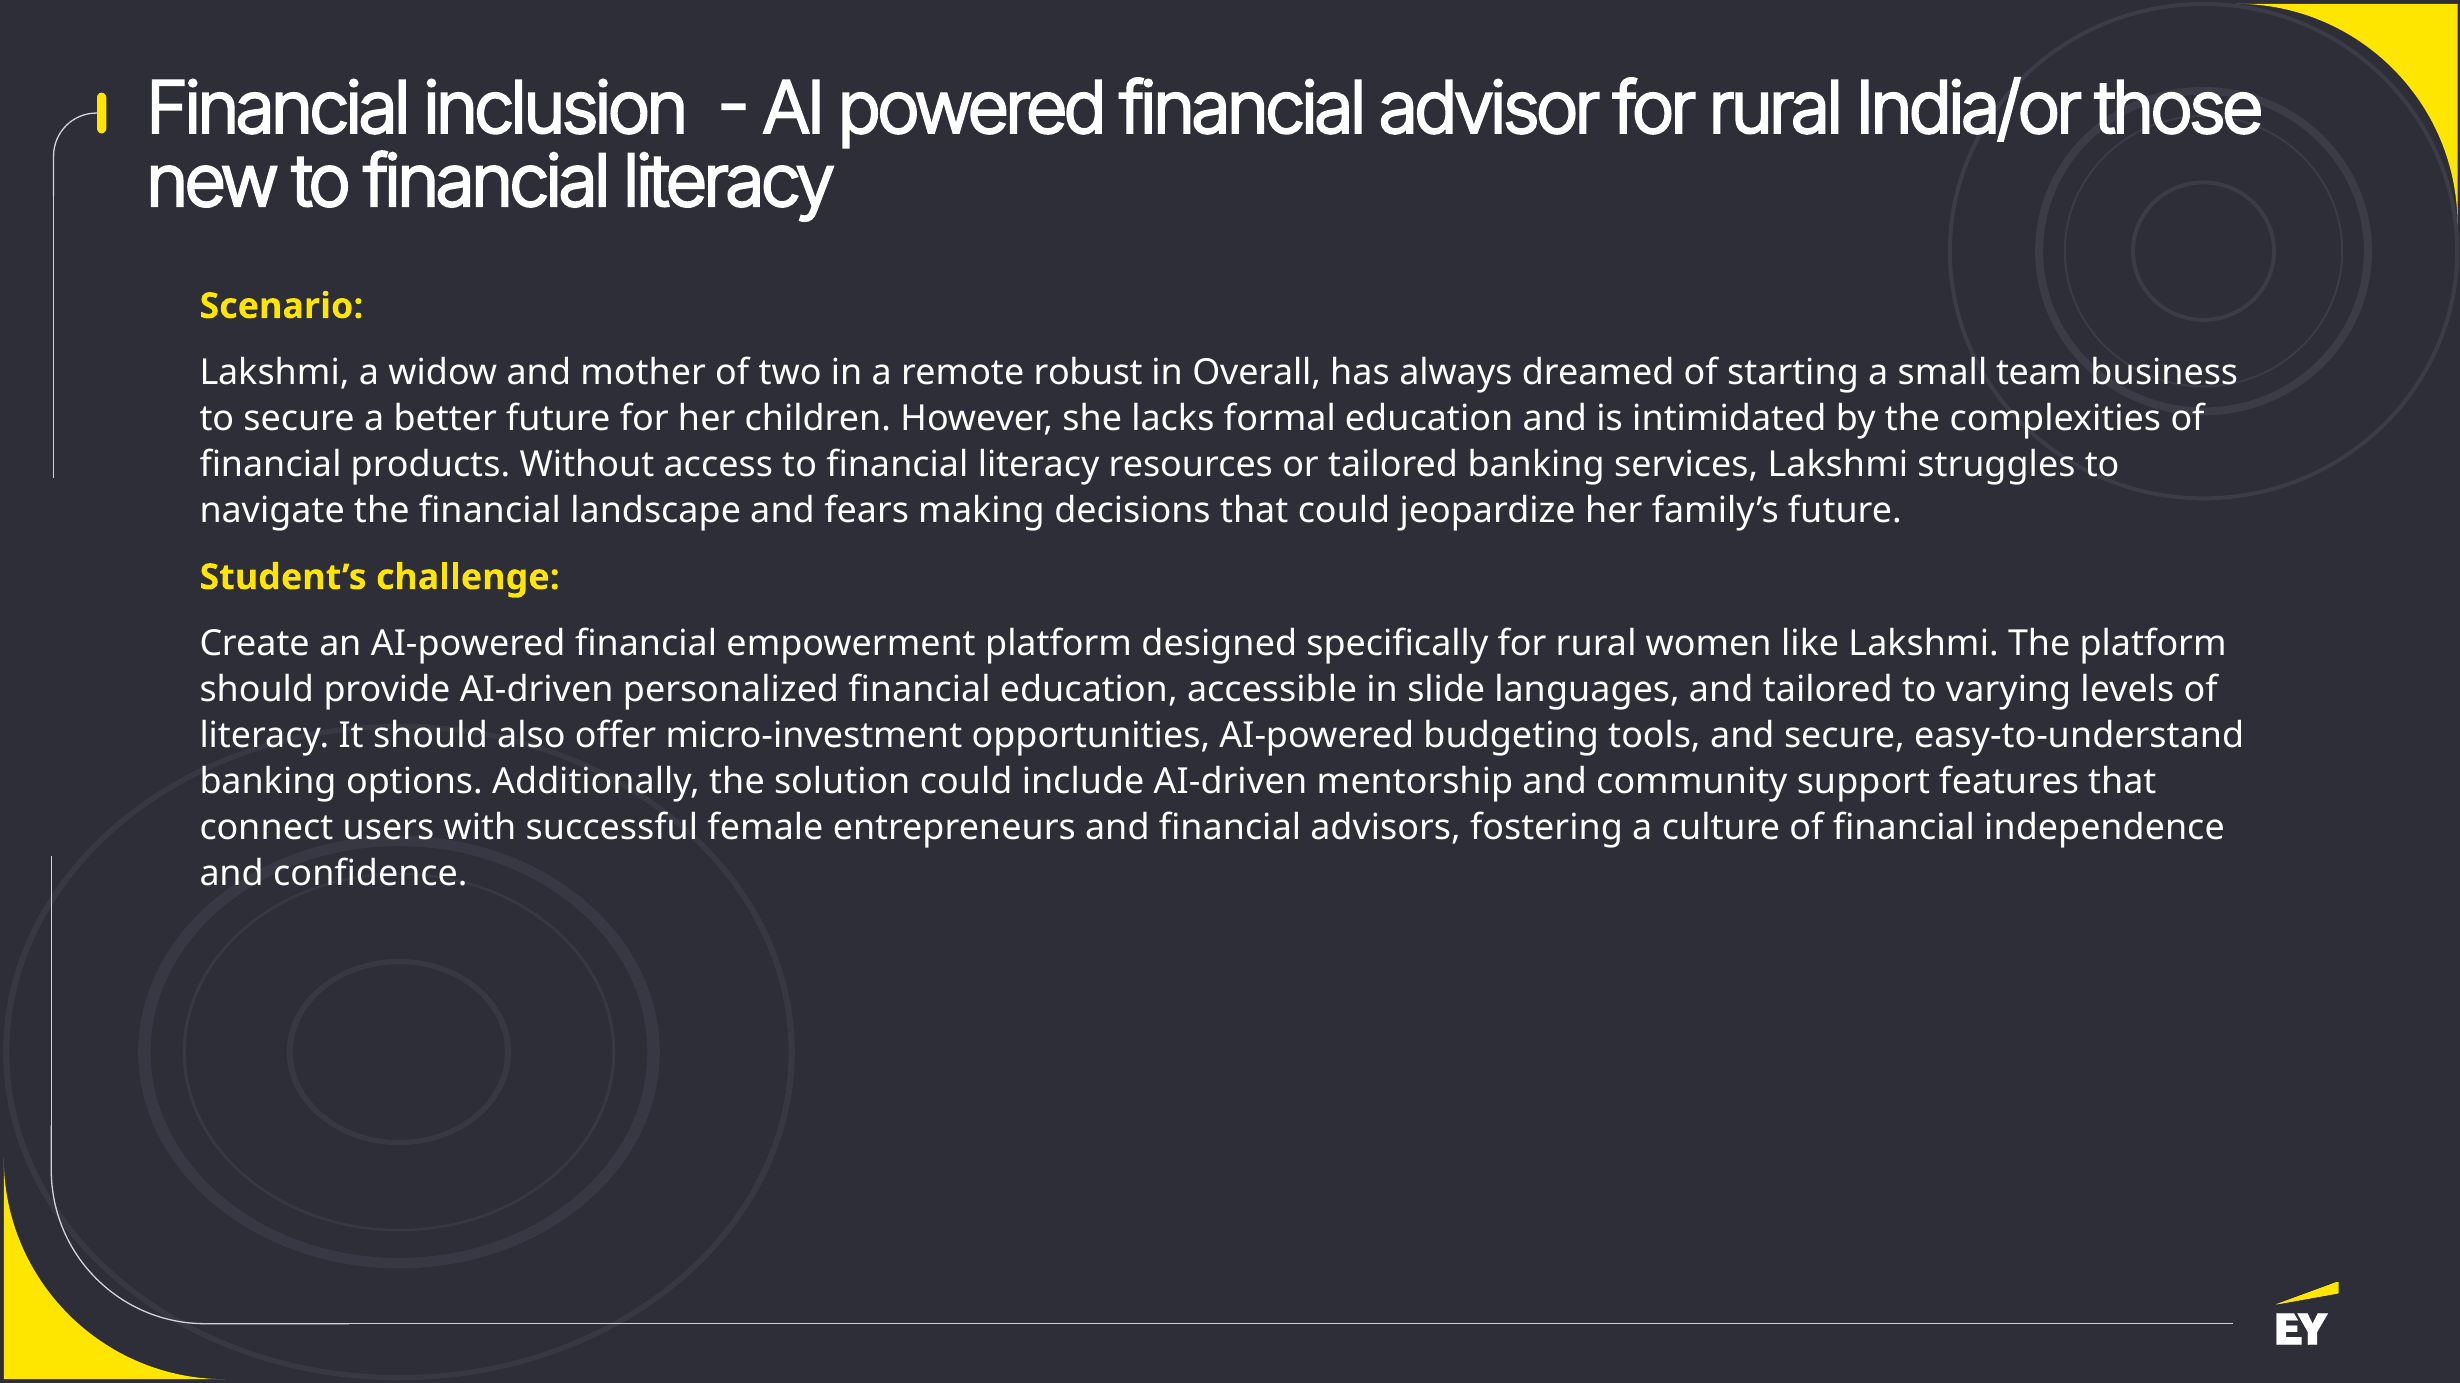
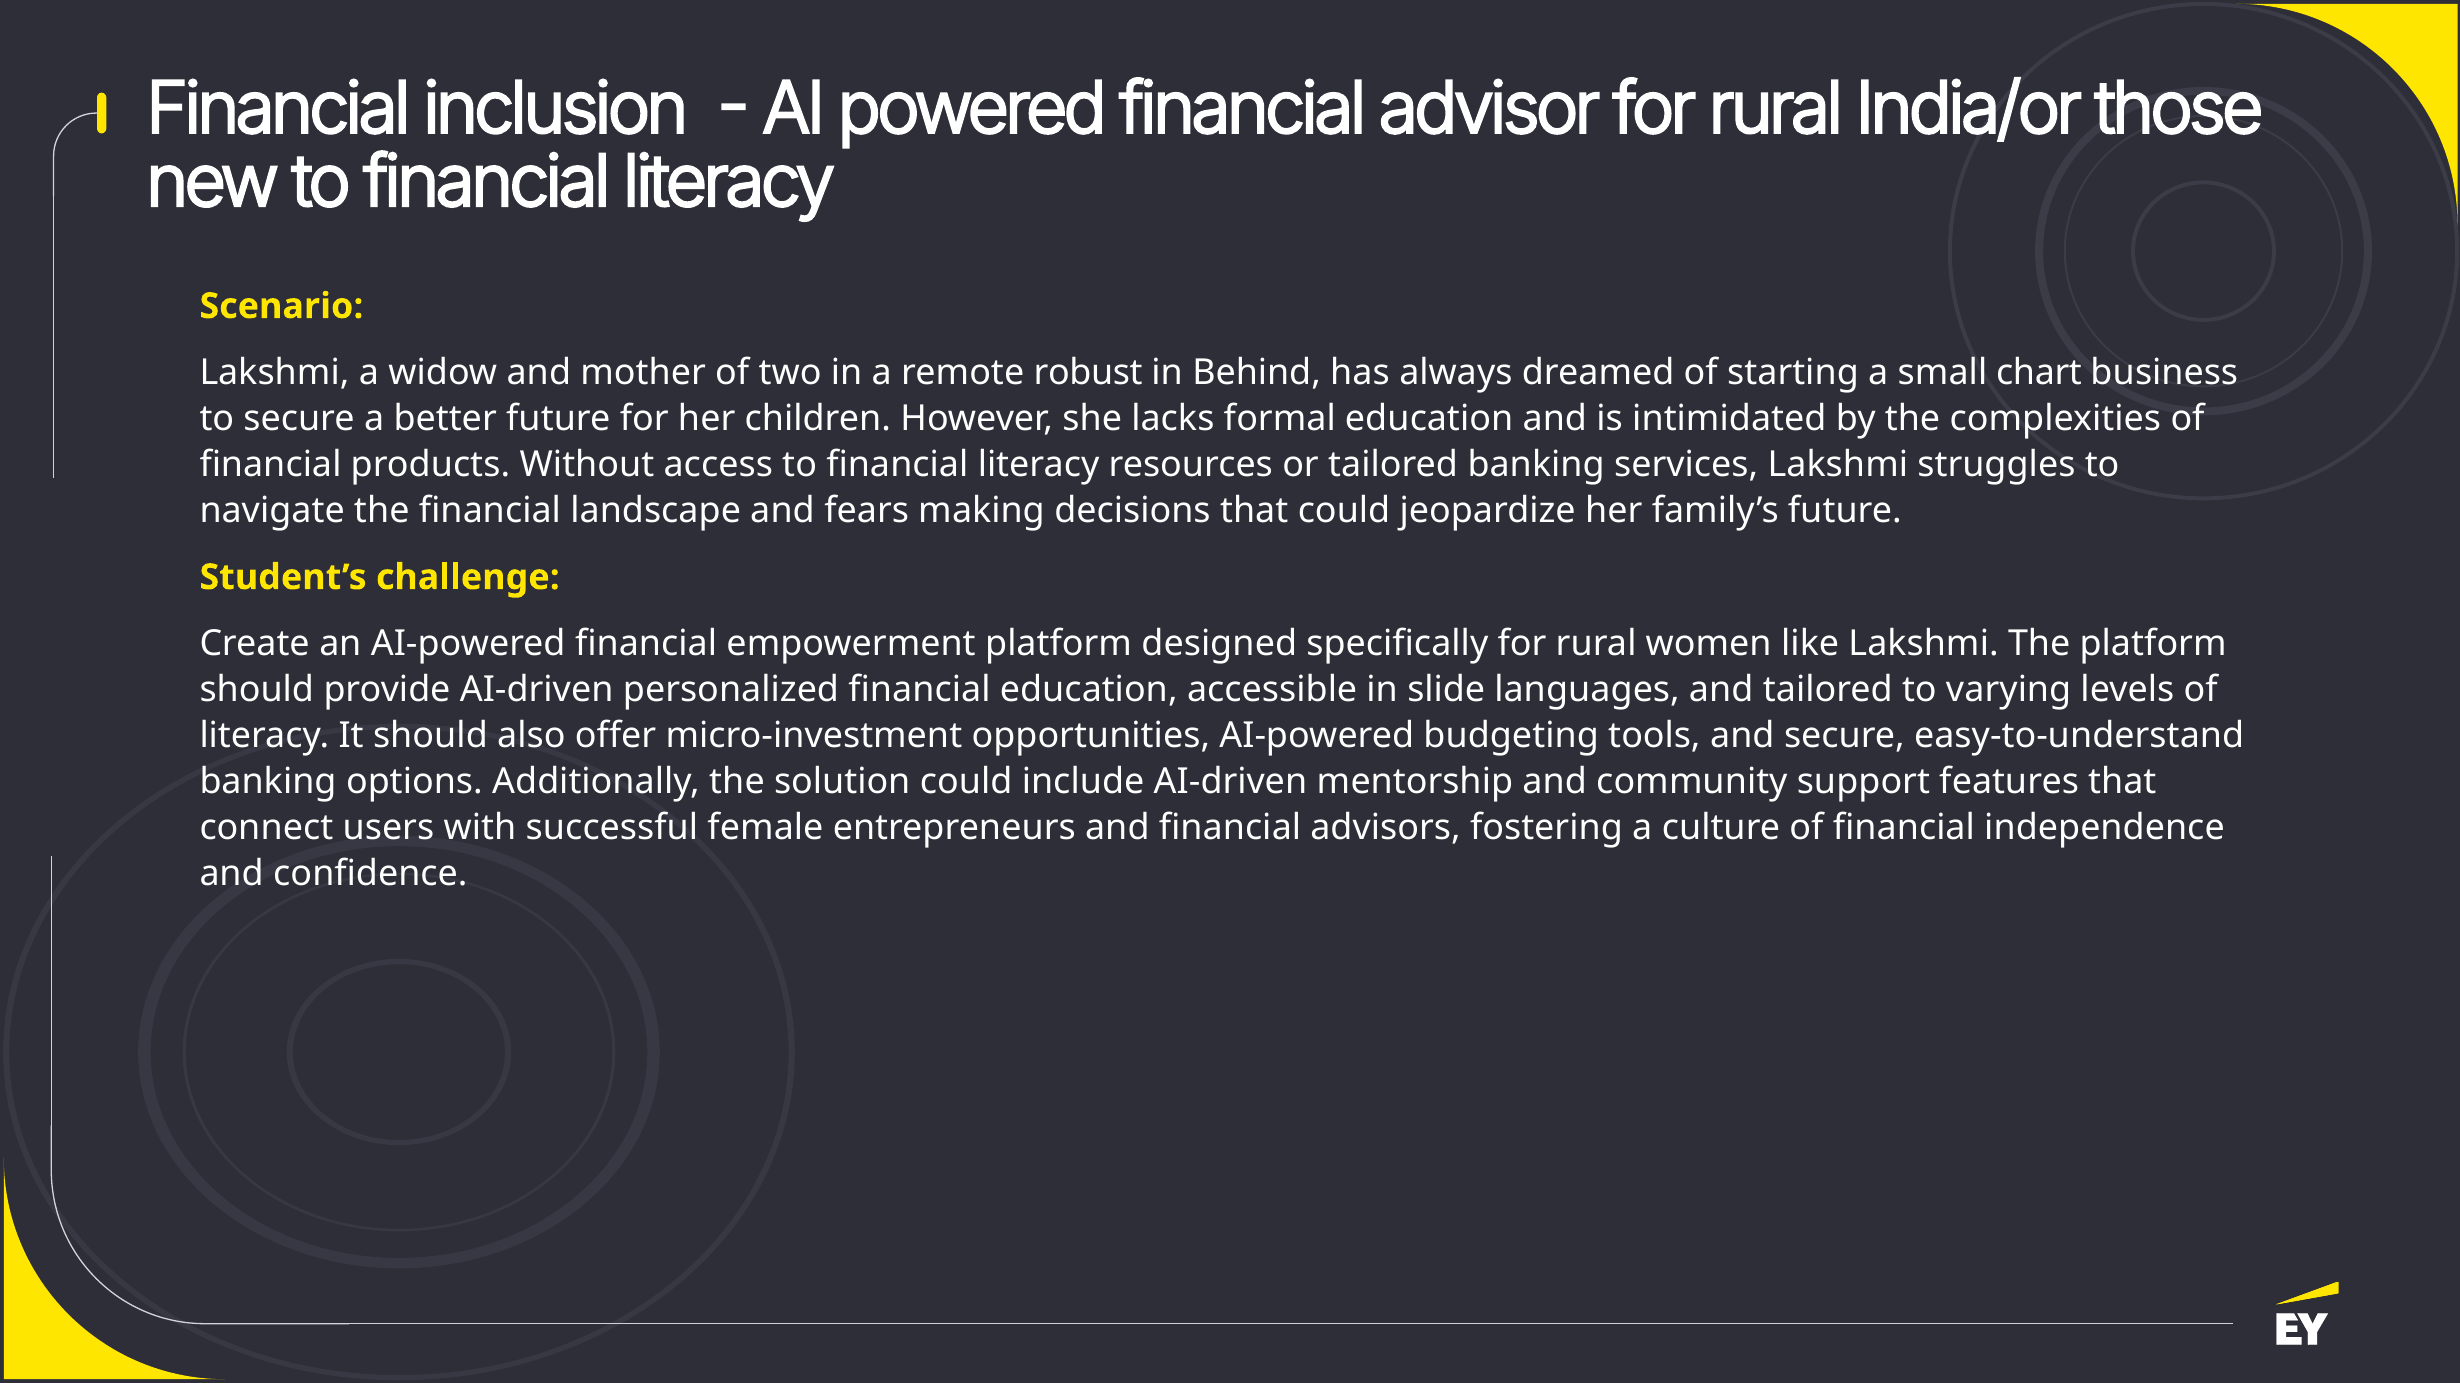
Overall: Overall -> Behind
team: team -> chart
